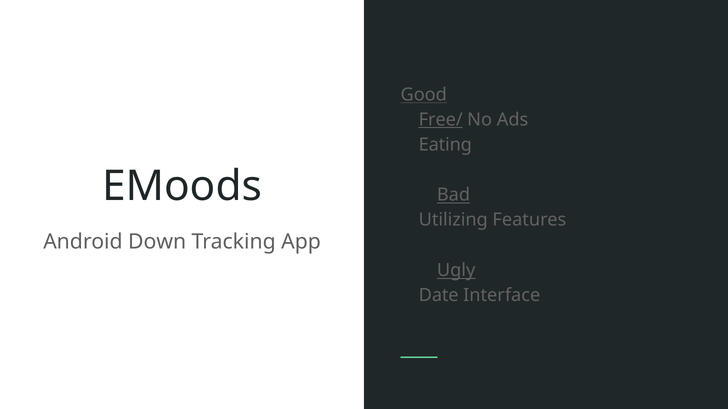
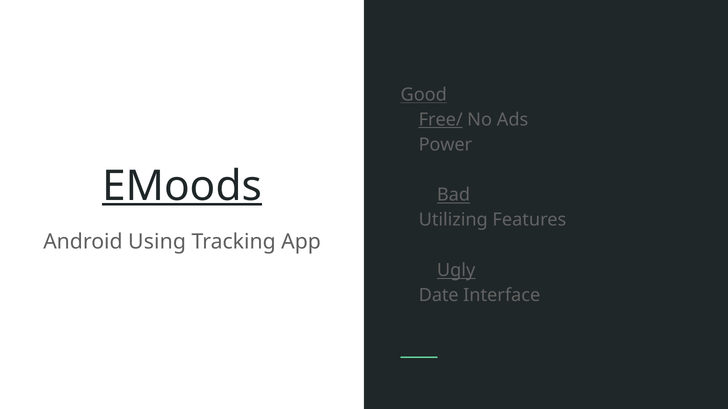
Eating: Eating -> Power
EMoods underline: none -> present
Down: Down -> Using
